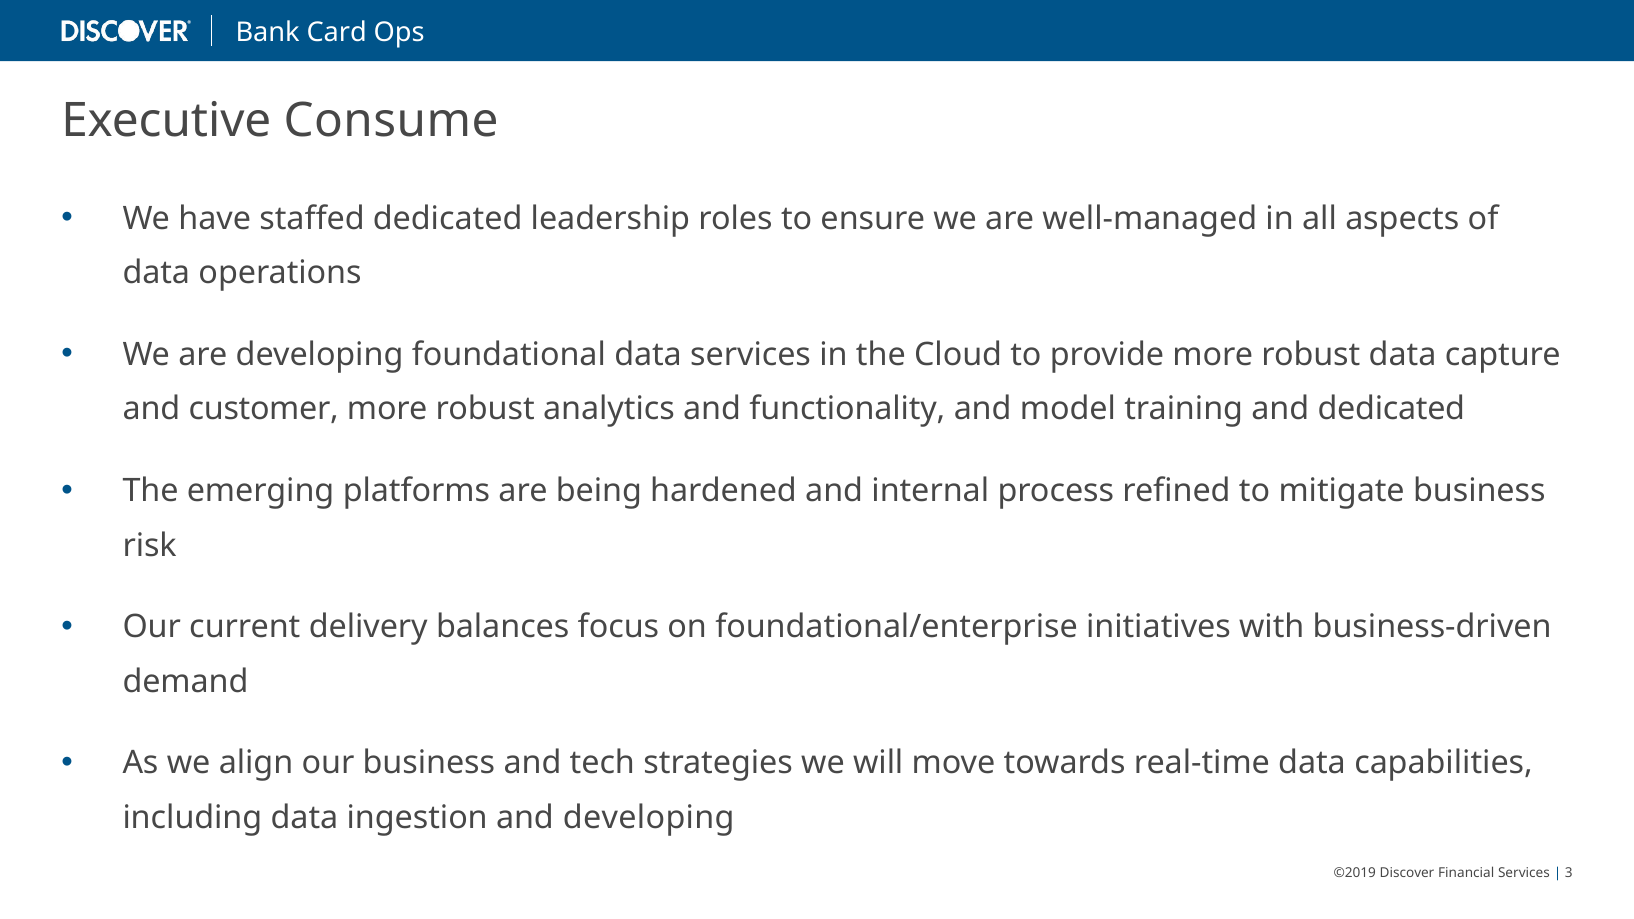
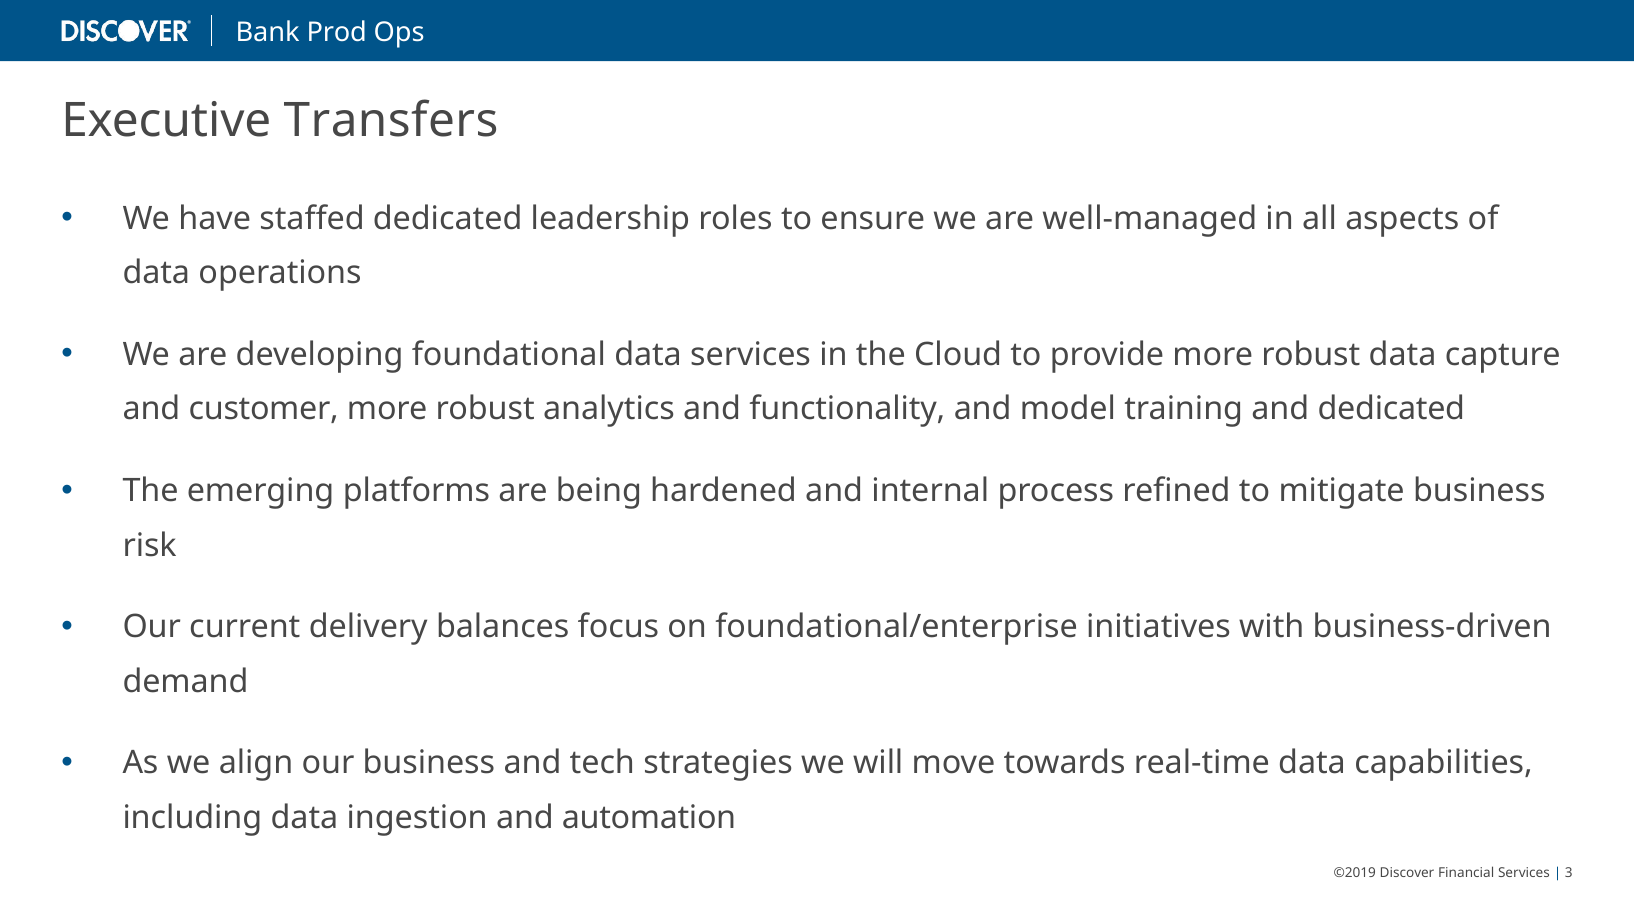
Card: Card -> Prod
Consume: Consume -> Transfers
and developing: developing -> automation
